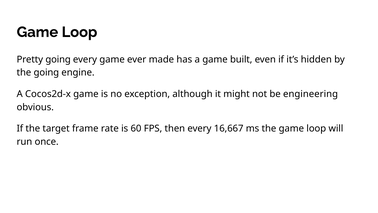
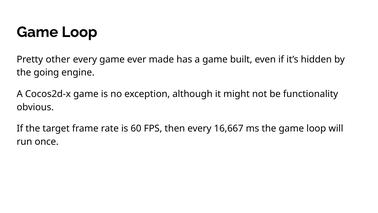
Pretty going: going -> other
engineering: engineering -> functionality
